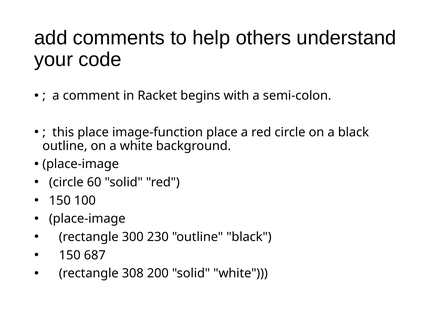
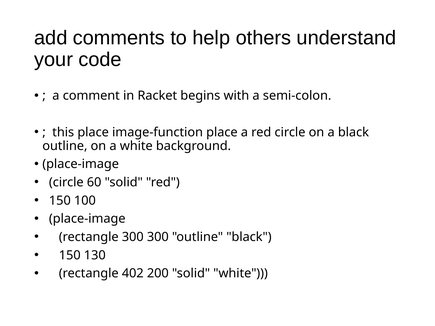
300 230: 230 -> 300
687: 687 -> 130
308: 308 -> 402
